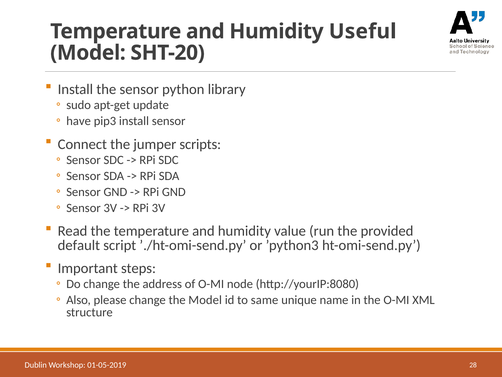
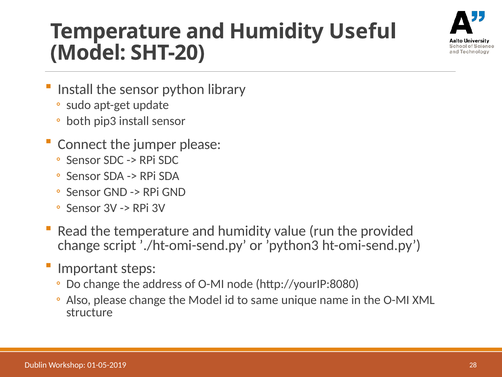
have: have -> both
jumper scripts: scripts -> please
default at (79, 245): default -> change
